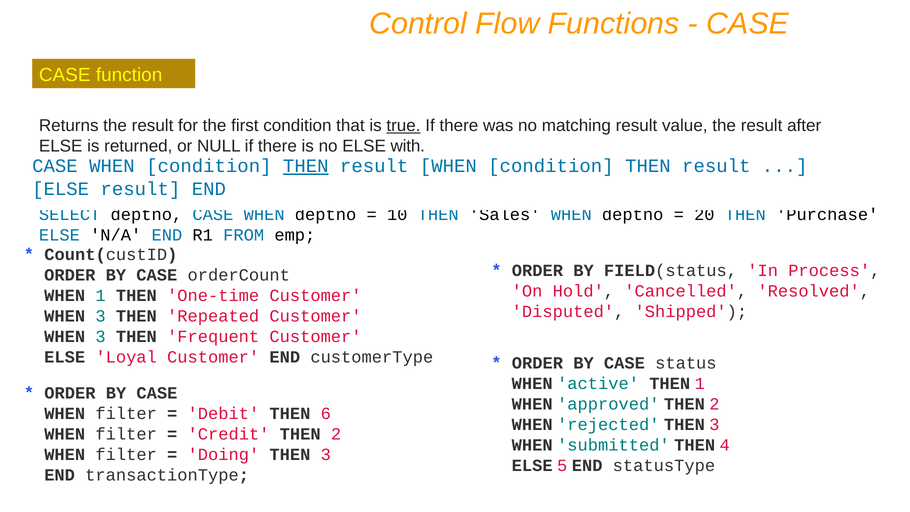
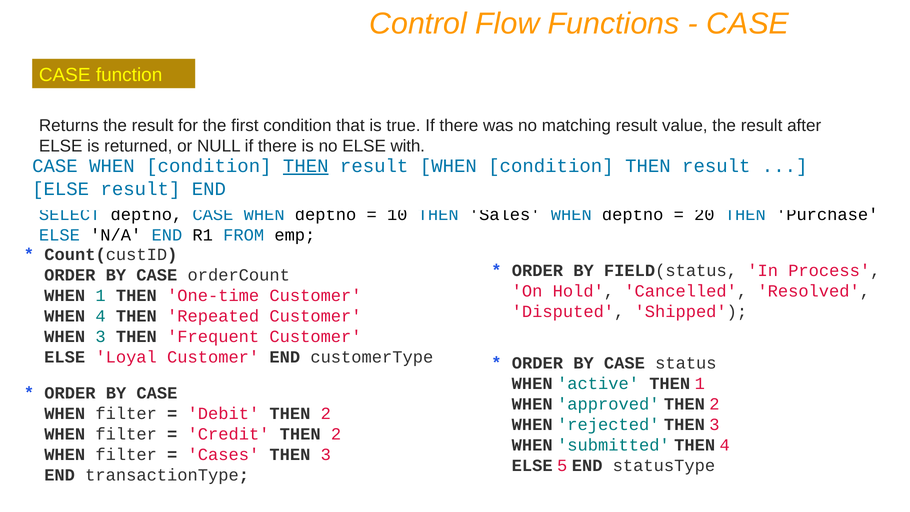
true underline: present -> none
3 at (101, 316): 3 -> 4
Debit THEN 6: 6 -> 2
Doing: Doing -> Cases
